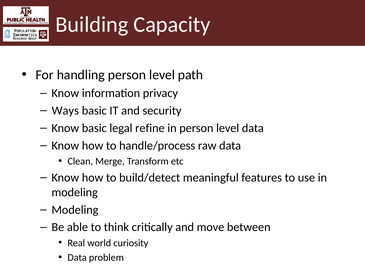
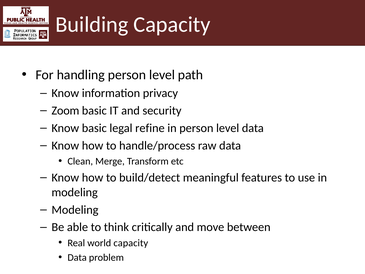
Ways: Ways -> Zoom
world curiosity: curiosity -> capacity
